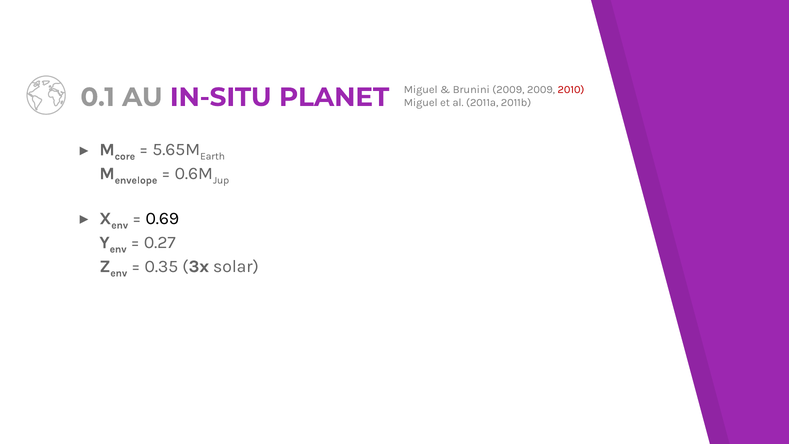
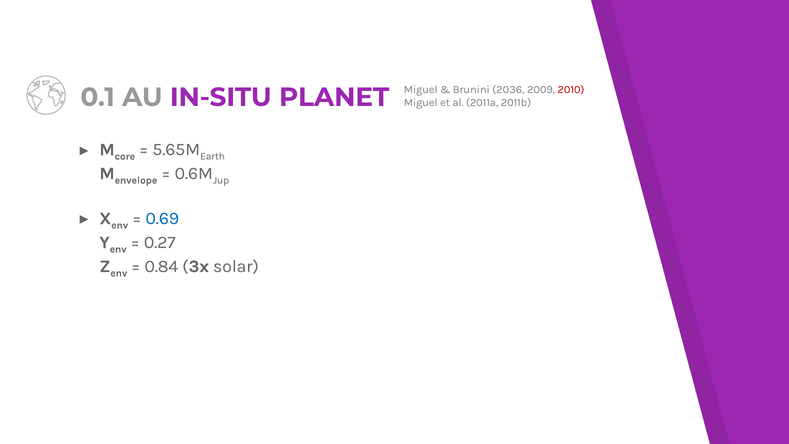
Brunini 2009: 2009 -> 2036
0.69 colour: black -> blue
0.35: 0.35 -> 0.84
